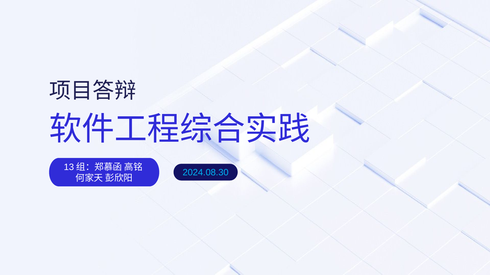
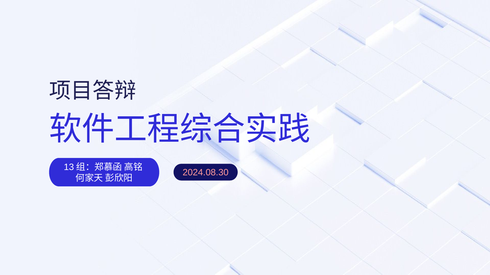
2024.08.30 colour: light blue -> pink
